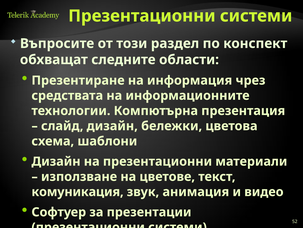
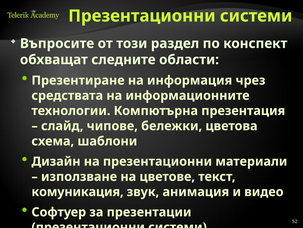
слайд дизайн: дизайн -> чипове
